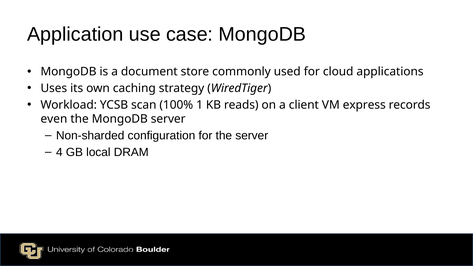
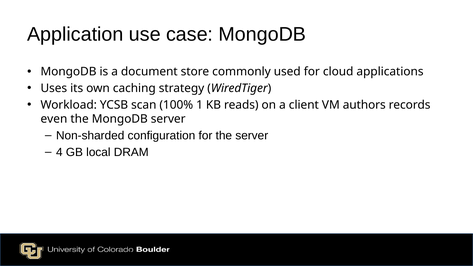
express: express -> authors
